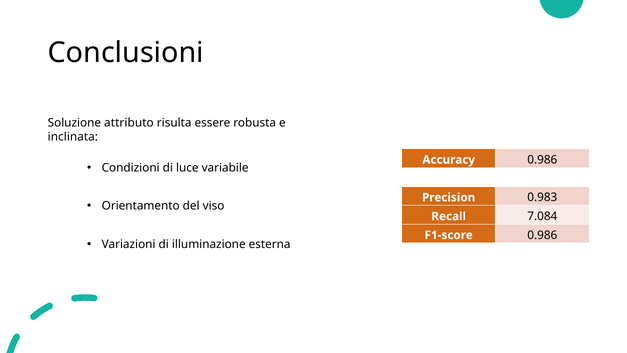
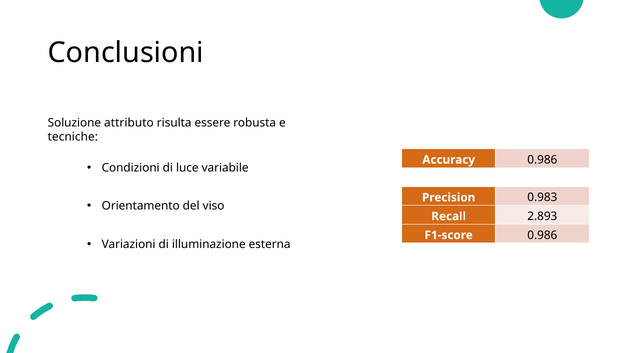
inclinata: inclinata -> tecniche
7.084: 7.084 -> 2.893
